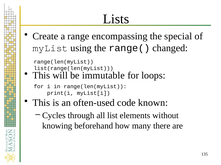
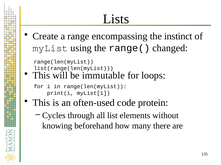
special: special -> instinct
known: known -> protein
